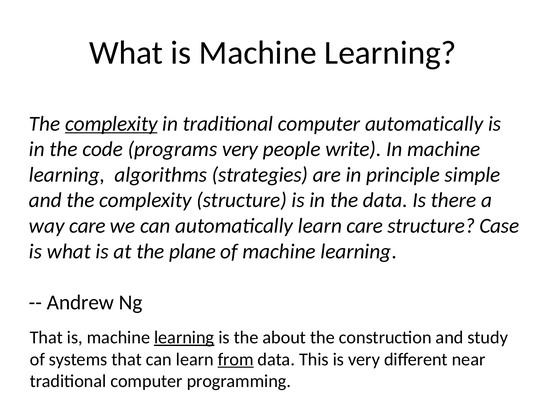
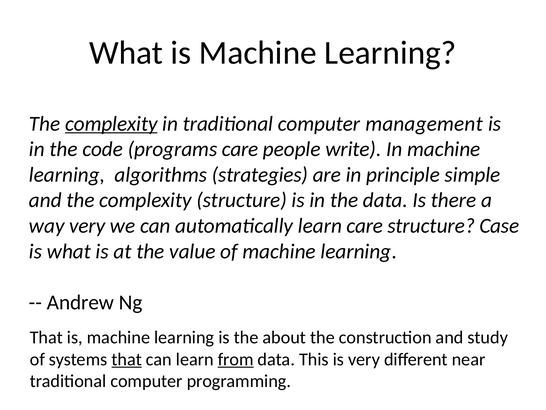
computer automatically: automatically -> management
programs very: very -> care
way care: care -> very
plane: plane -> value
learning at (184, 337) underline: present -> none
that at (127, 359) underline: none -> present
